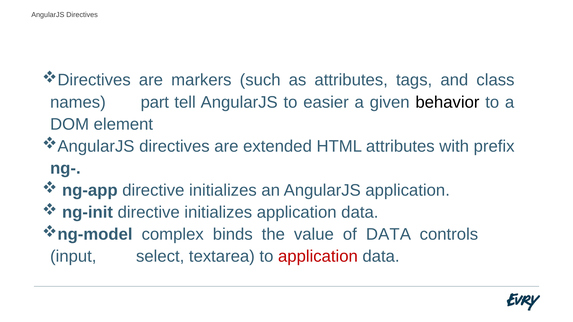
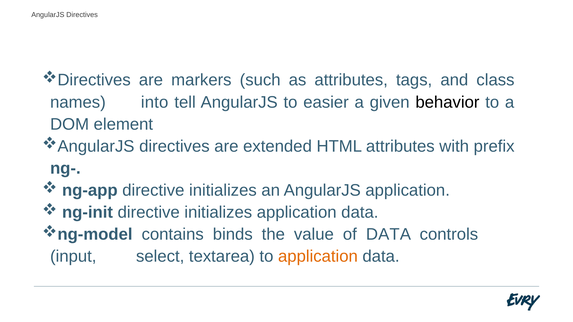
part: part -> into
complex: complex -> contains
application at (318, 257) colour: red -> orange
